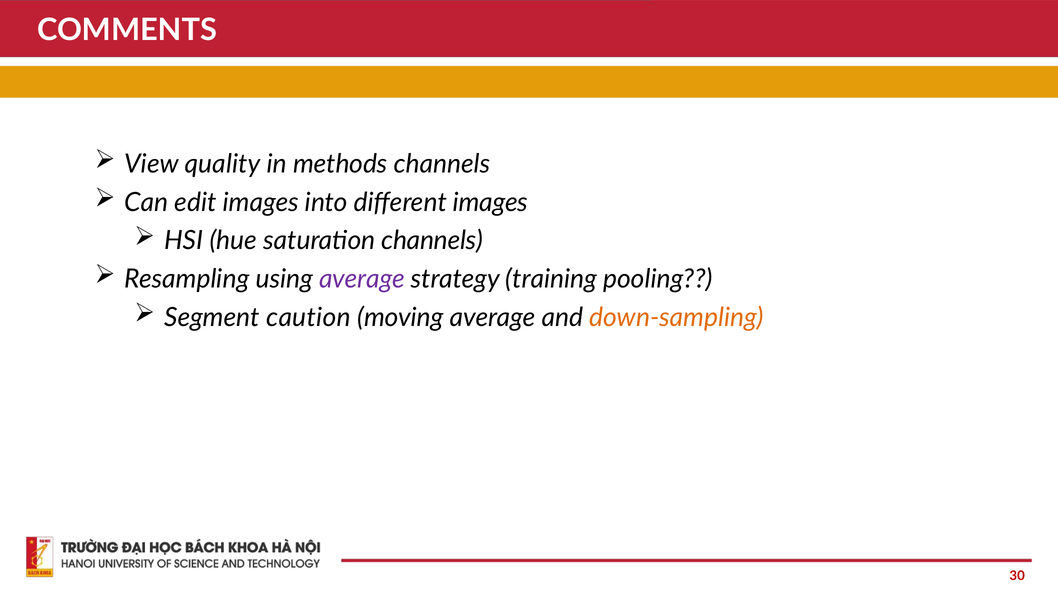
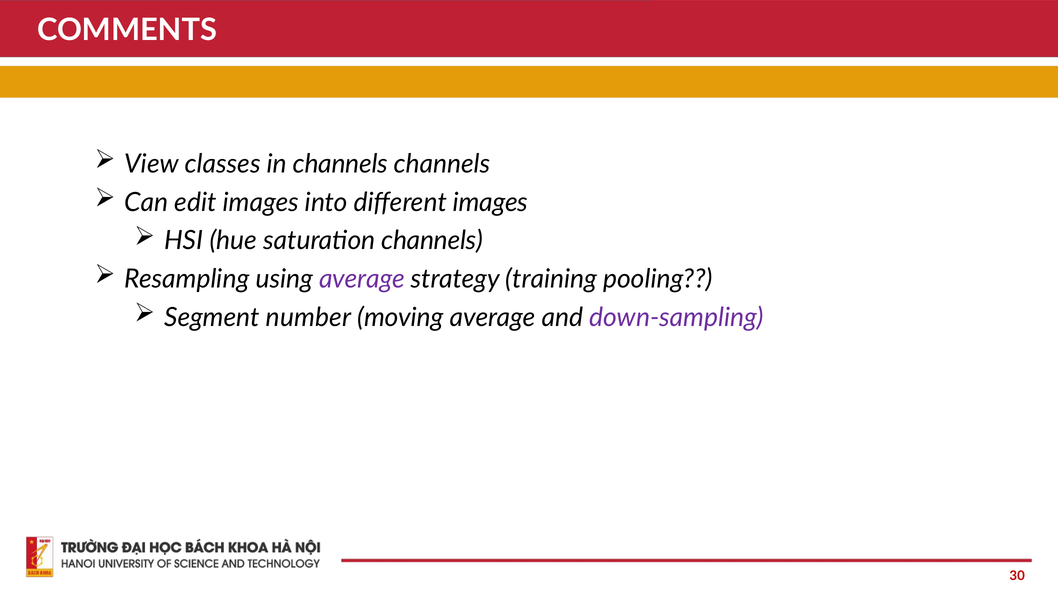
quality: quality -> classes
in methods: methods -> channels
caution: caution -> number
down-sampling colour: orange -> purple
